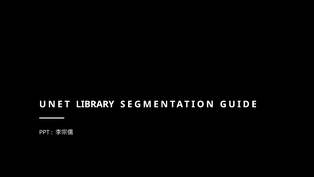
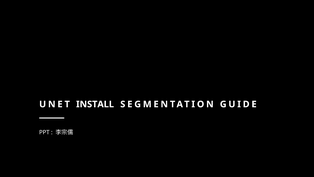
LIBRARY: LIBRARY -> INSTALL
